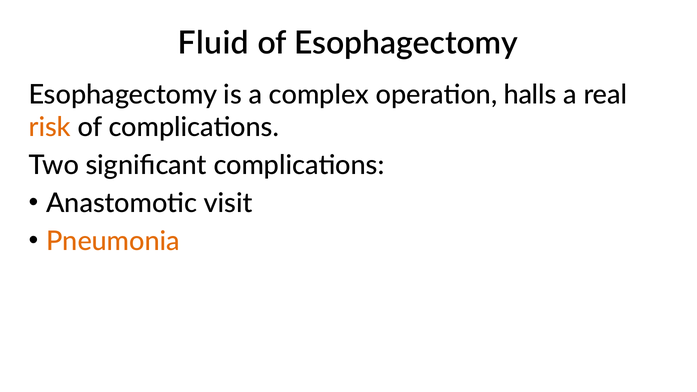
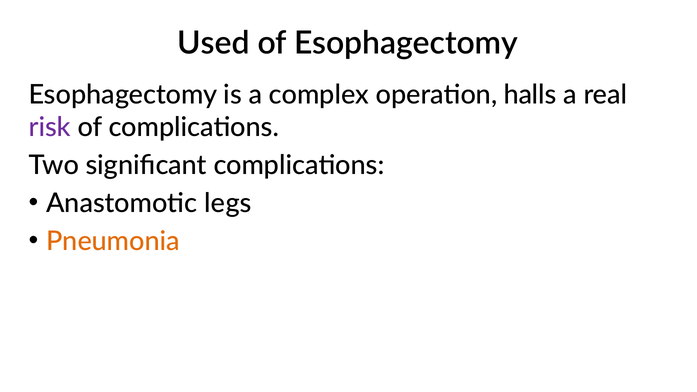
Fluid: Fluid -> Used
risk colour: orange -> purple
visit: visit -> legs
